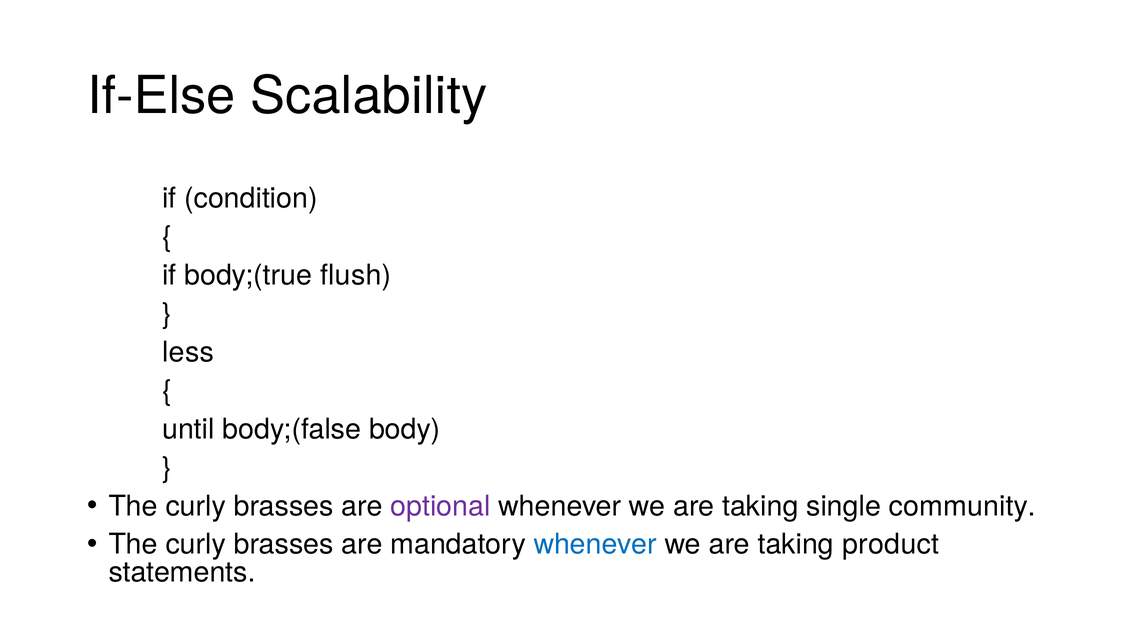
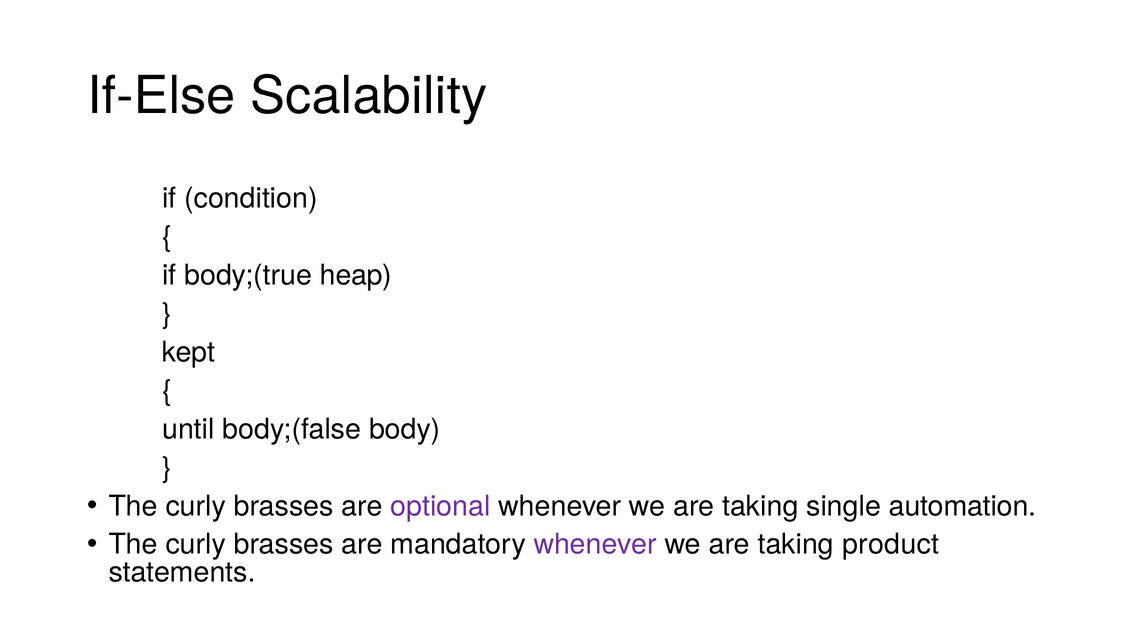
flush: flush -> heap
less: less -> kept
community: community -> automation
whenever at (595, 544) colour: blue -> purple
